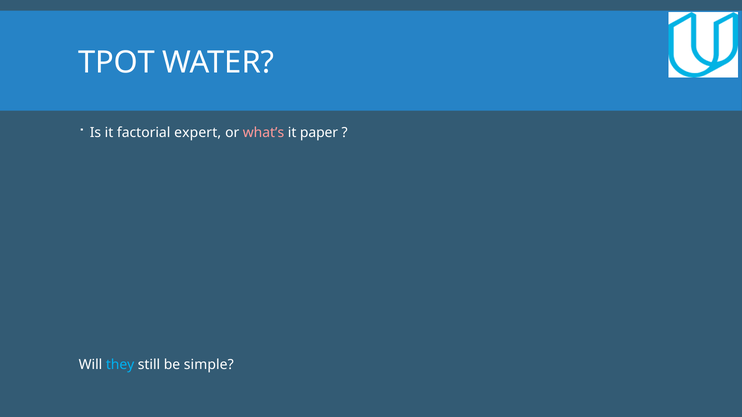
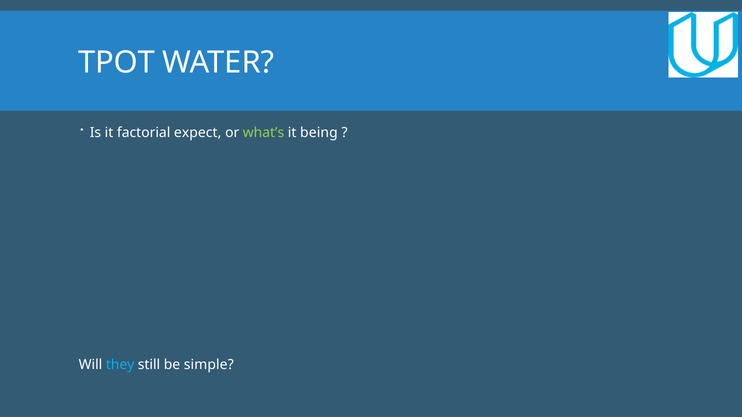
expert: expert -> expect
what’s colour: pink -> light green
paper: paper -> being
